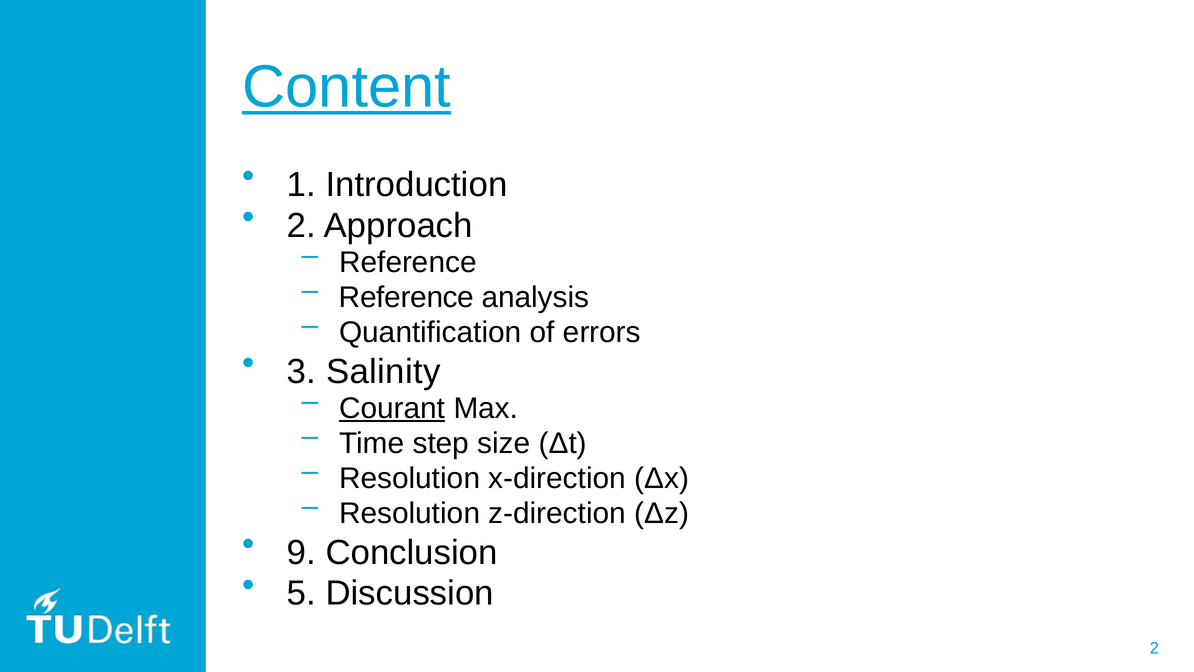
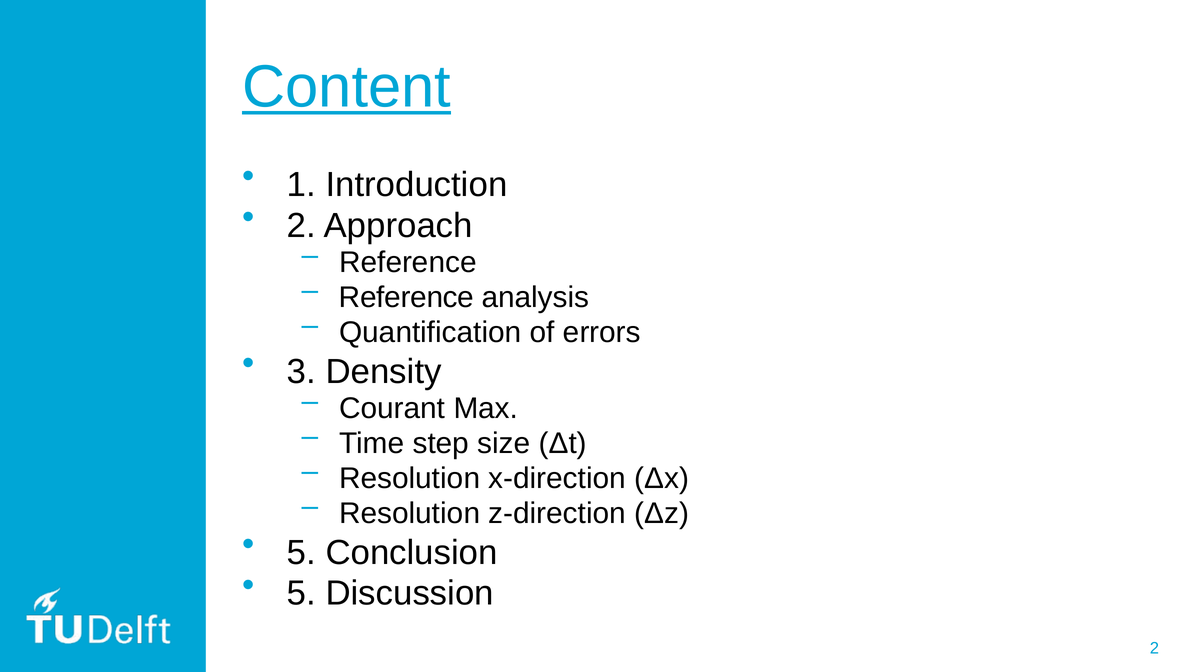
Salinity: Salinity -> Density
Courant underline: present -> none
9 at (301, 552): 9 -> 5
